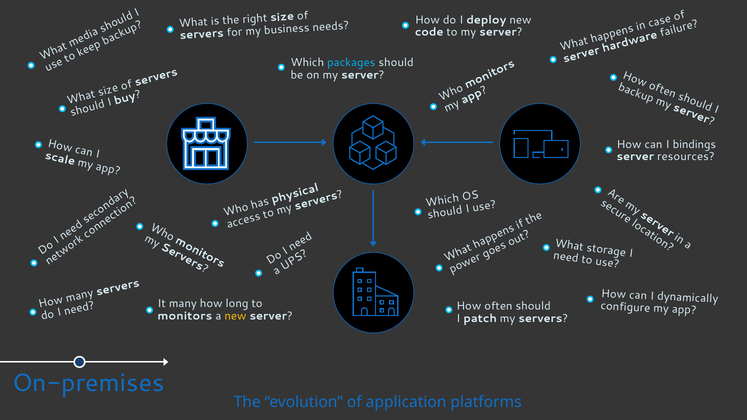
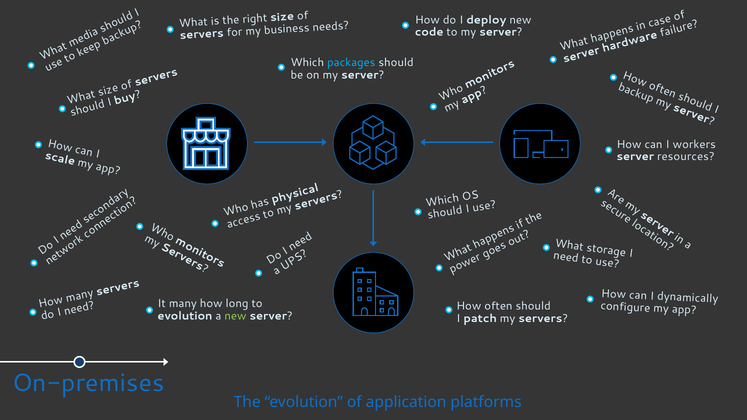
bindings: bindings -> workers
monitors at (185, 316): monitors -> evolution
new at (235, 316) colour: yellow -> light green
